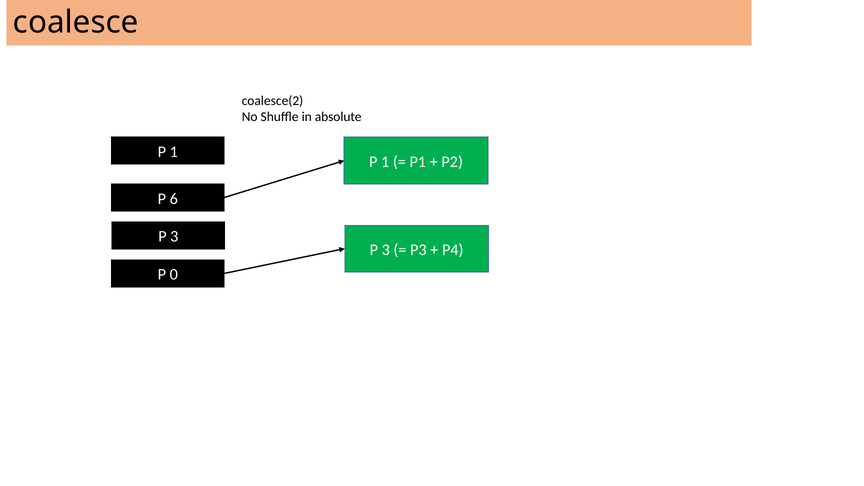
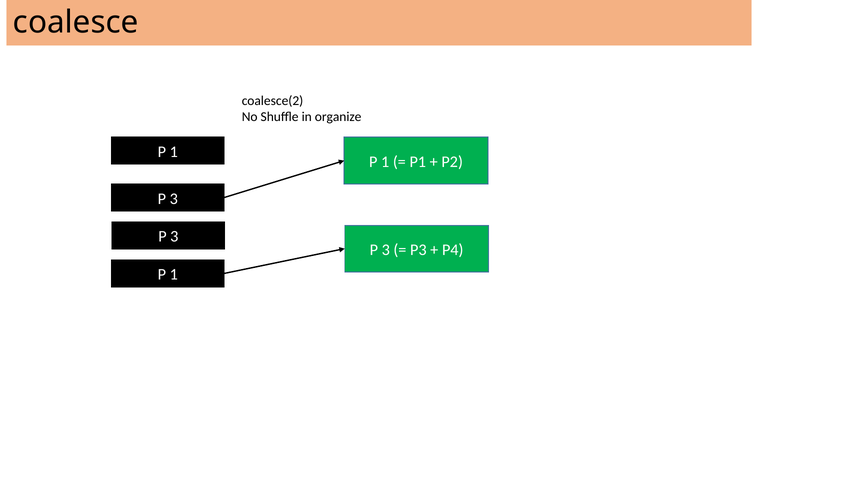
absolute: absolute -> organize
6 at (174, 199): 6 -> 3
0 at (174, 275): 0 -> 1
